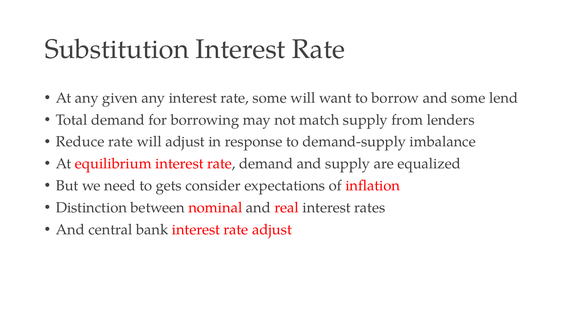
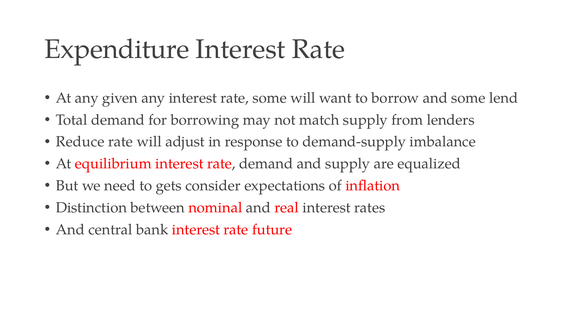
Substitution: Substitution -> Expenditure
rate adjust: adjust -> future
